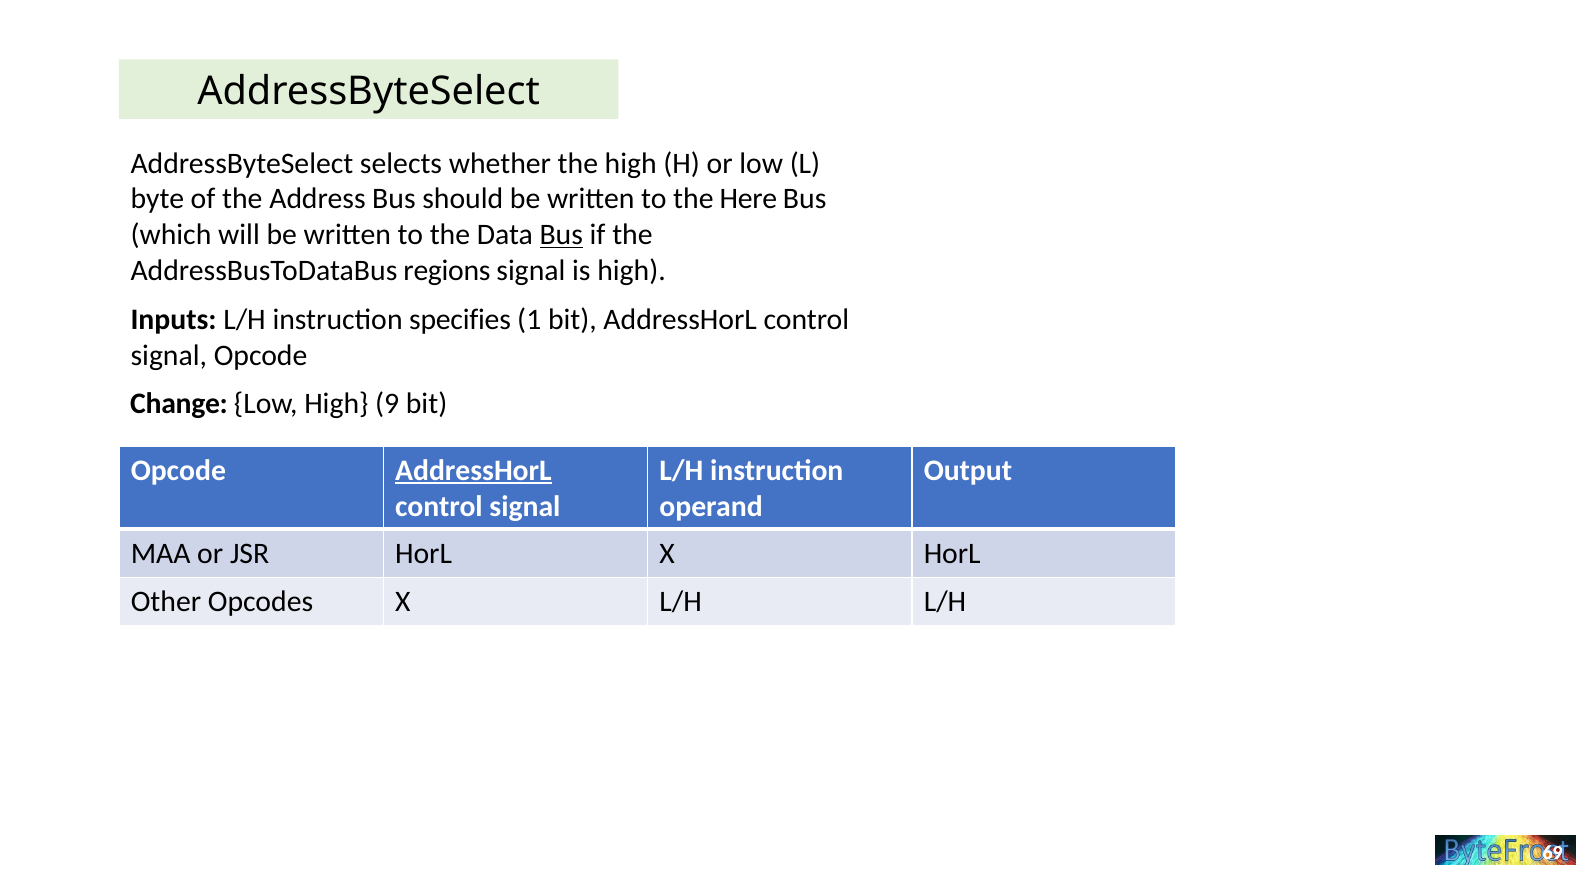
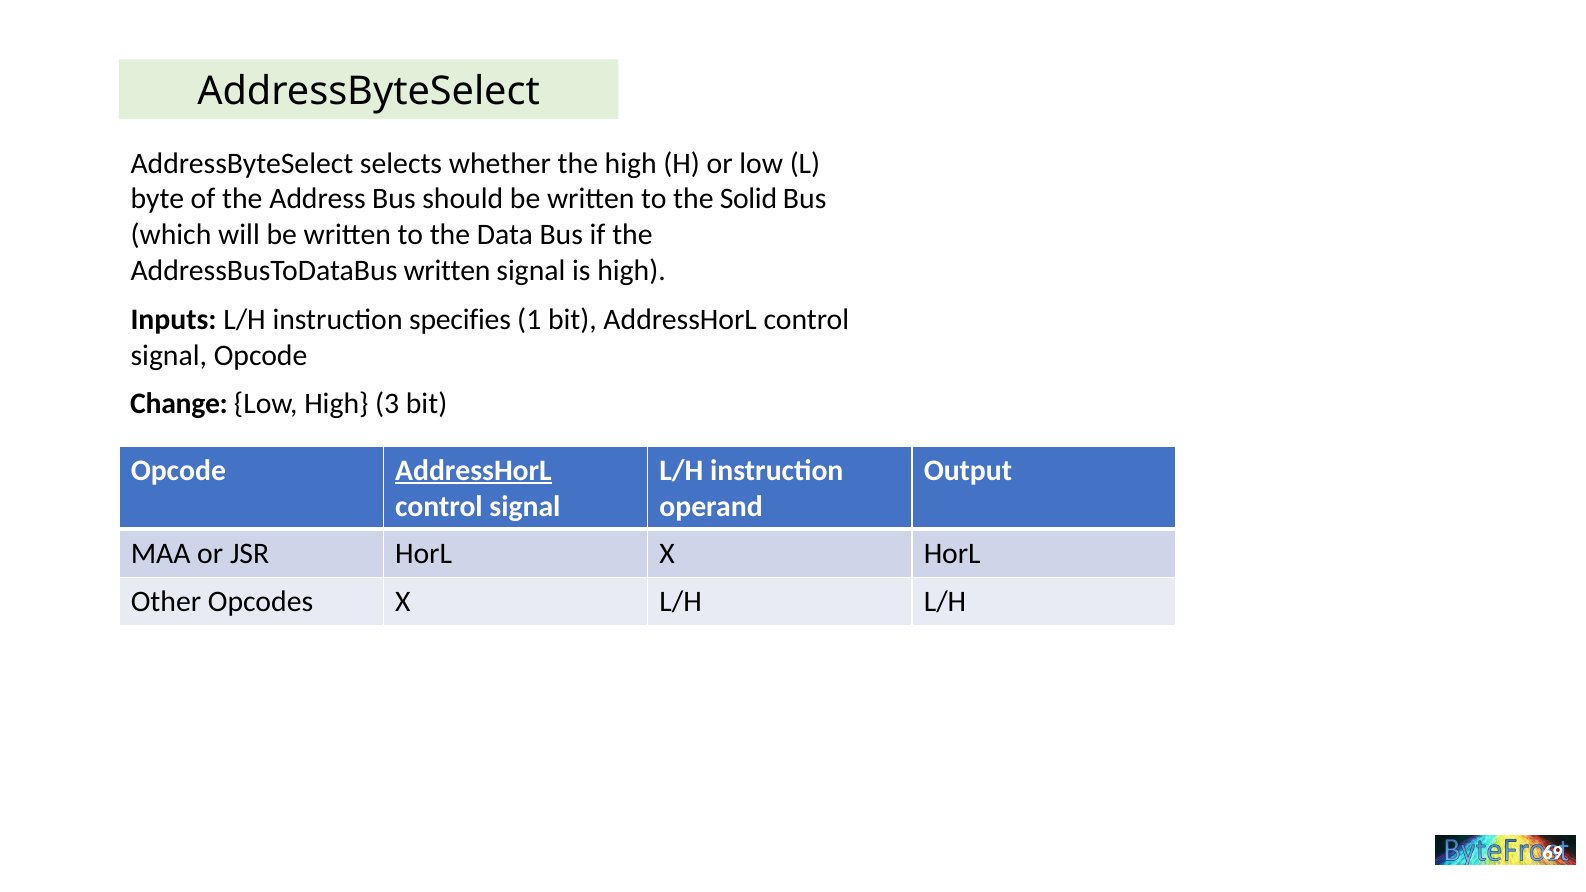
Here: Here -> Solid
Bus at (561, 235) underline: present -> none
AddressBusToDataBus regions: regions -> written
9: 9 -> 3
